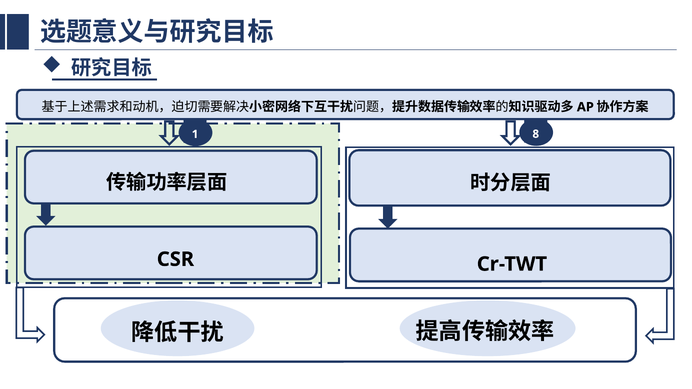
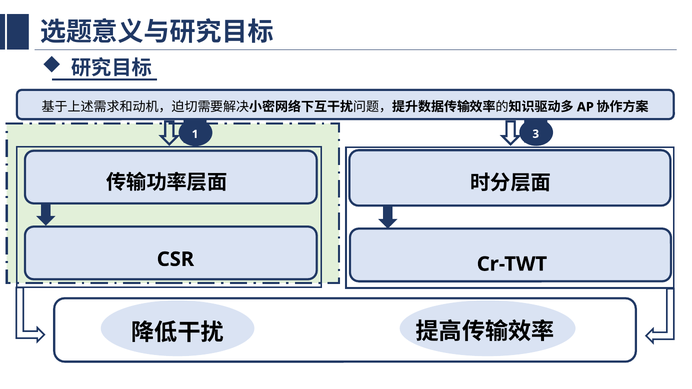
8: 8 -> 3
